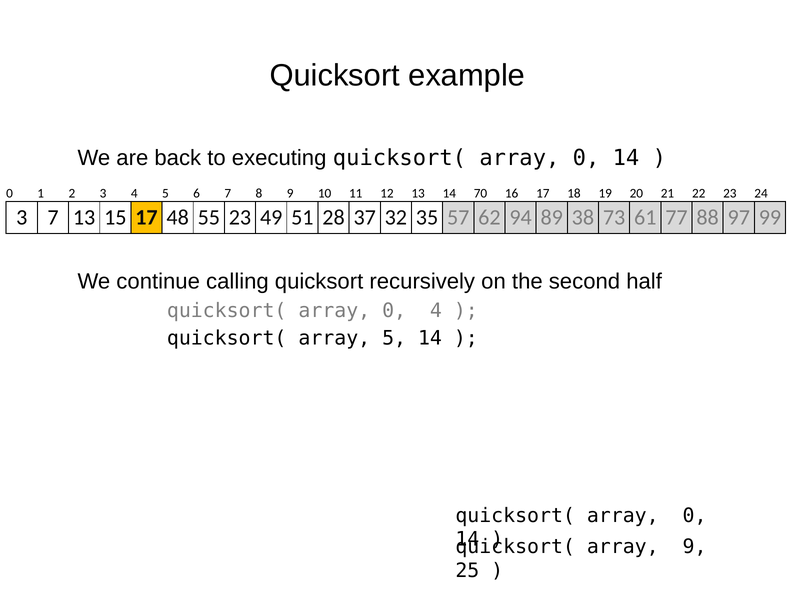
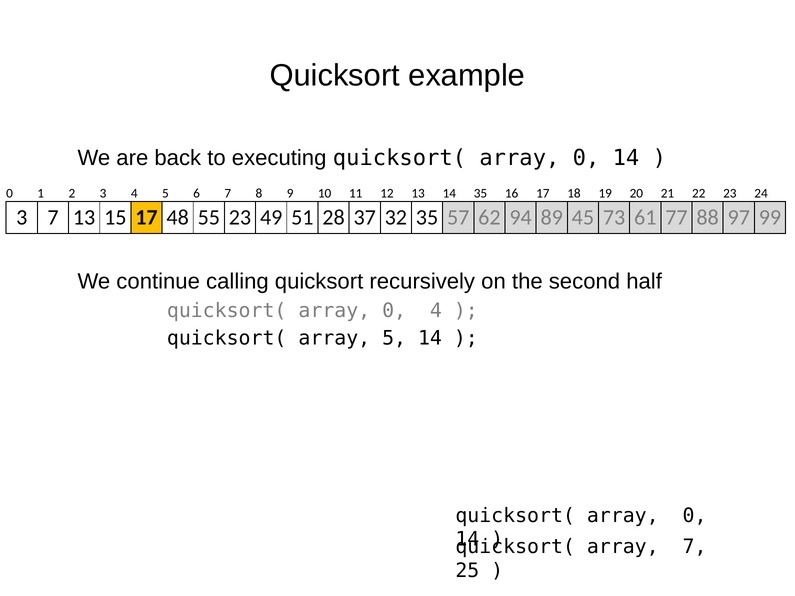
14 70: 70 -> 35
38: 38 -> 45
array 9: 9 -> 7
